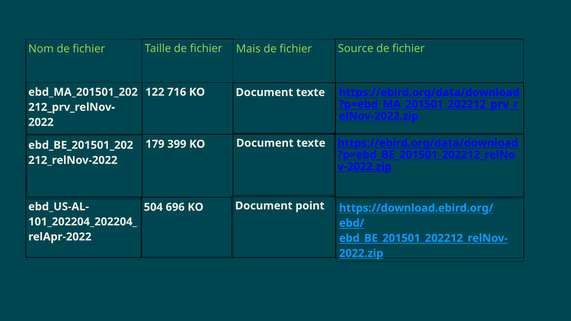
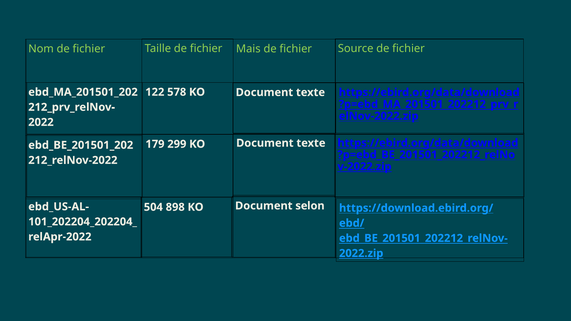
716: 716 -> 578
399: 399 -> 299
point: point -> selon
696: 696 -> 898
